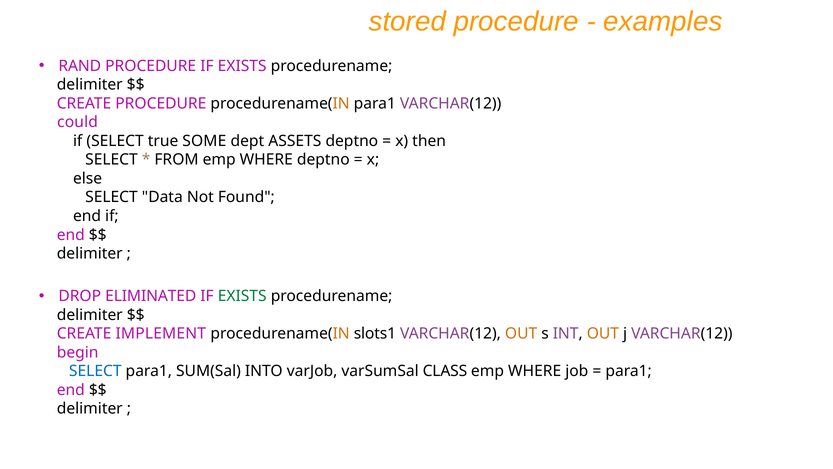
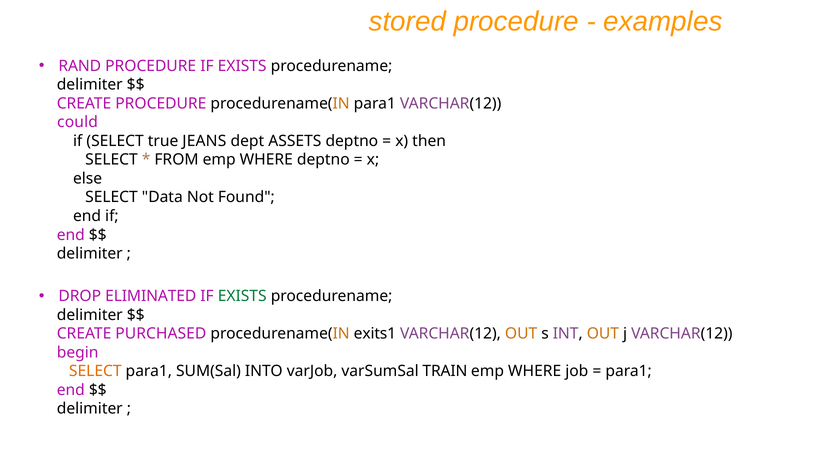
SOME: SOME -> JEANS
IMPLEMENT: IMPLEMENT -> PURCHASED
slots1: slots1 -> exits1
SELECT at (95, 371) colour: blue -> orange
CLASS: CLASS -> TRAIN
